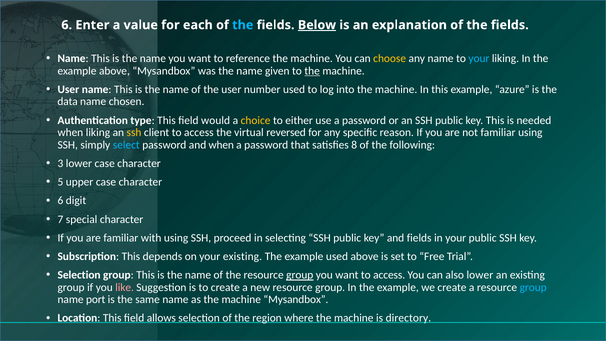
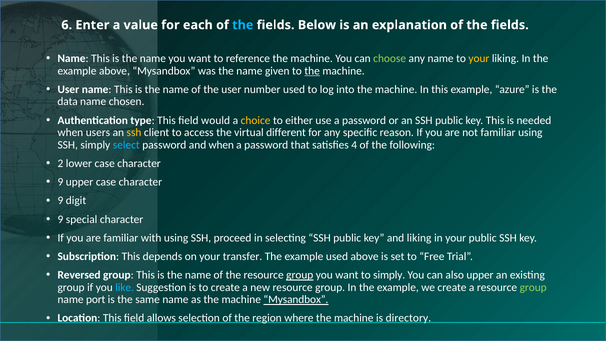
Below underline: present -> none
choose colour: yellow -> light green
your at (479, 59) colour: light blue -> yellow
when liking: liking -> users
reversed: reversed -> different
8: 8 -> 4
3: 3 -> 2
5 at (60, 182): 5 -> 9
6 at (60, 201): 6 -> 9
7 at (60, 219): 7 -> 9
and fields: fields -> liking
your existing: existing -> transfer
Selection at (79, 275): Selection -> Reversed
want to access: access -> simply
also lower: lower -> upper
like colour: pink -> light blue
group at (533, 287) colour: light blue -> light green
Mysandbox at (296, 300) underline: none -> present
